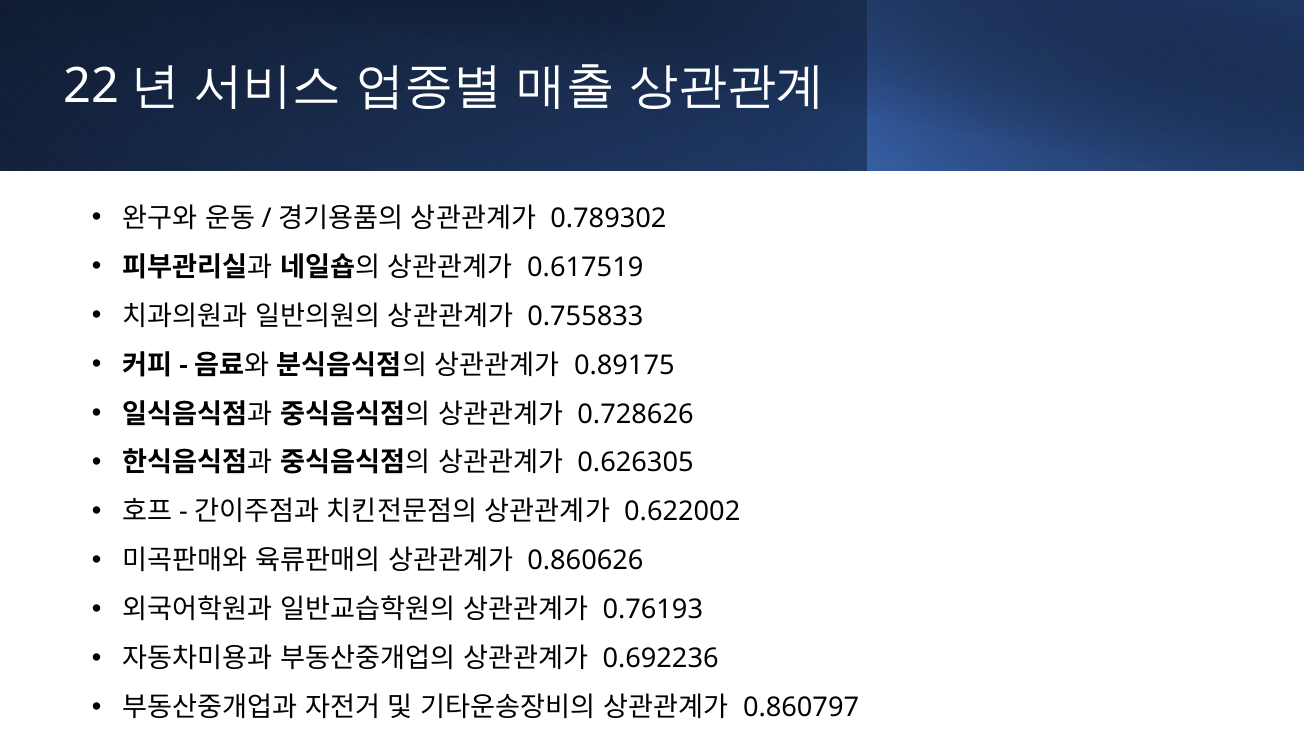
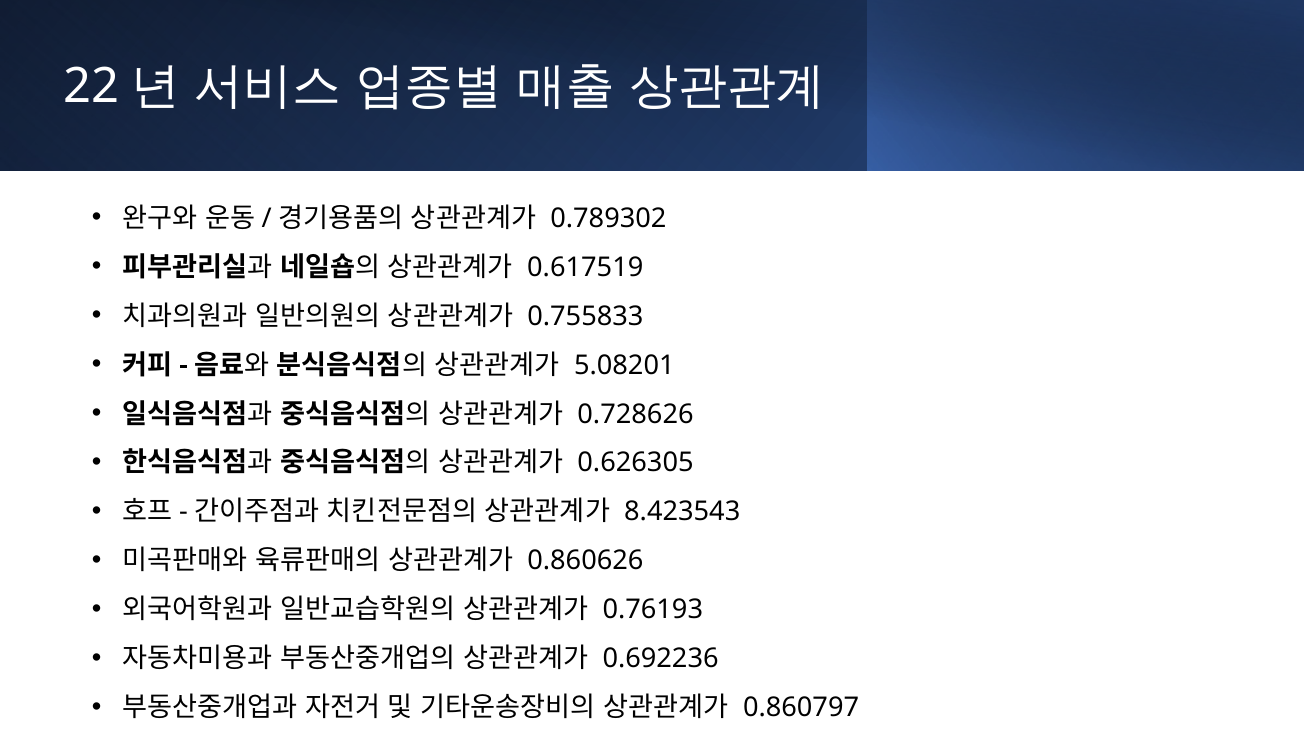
0.89175: 0.89175 -> 5.08201
0.622002: 0.622002 -> 8.423543
